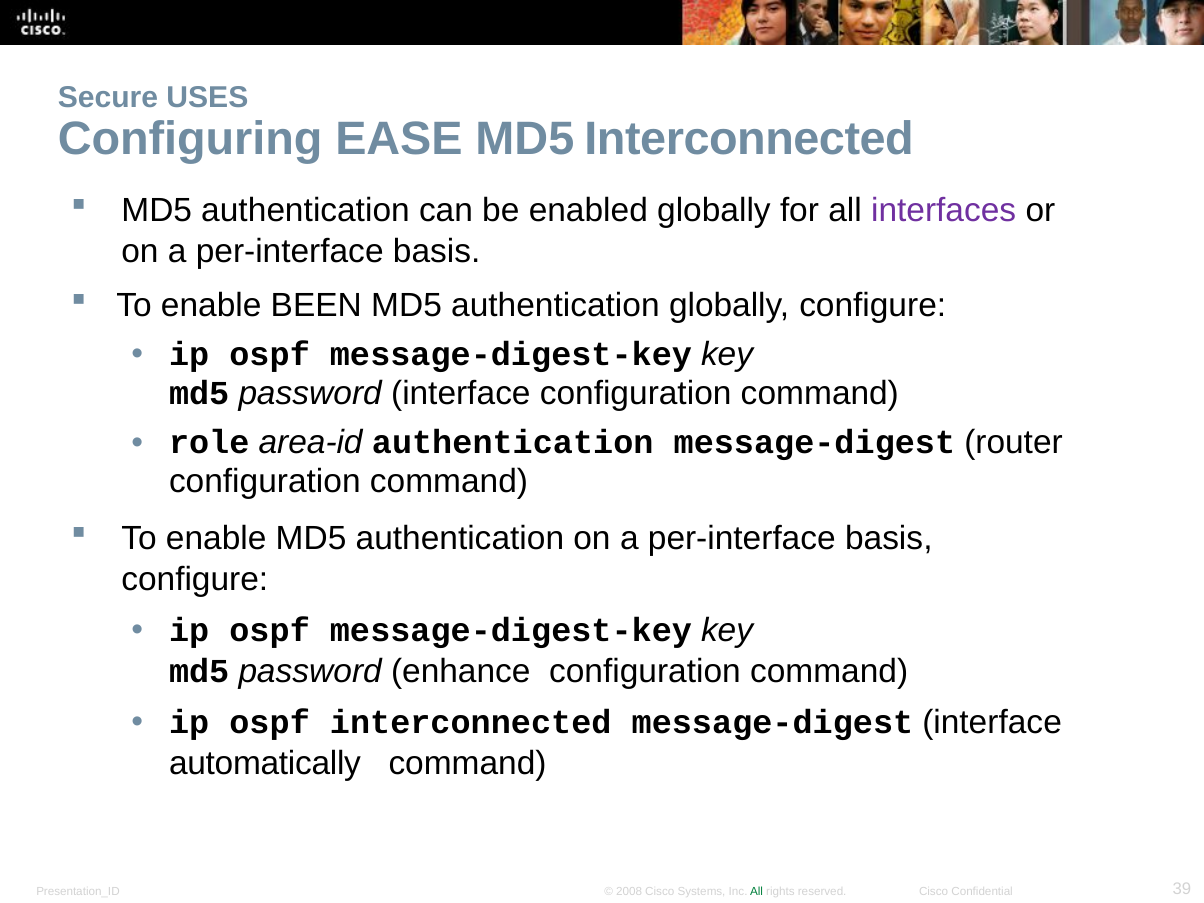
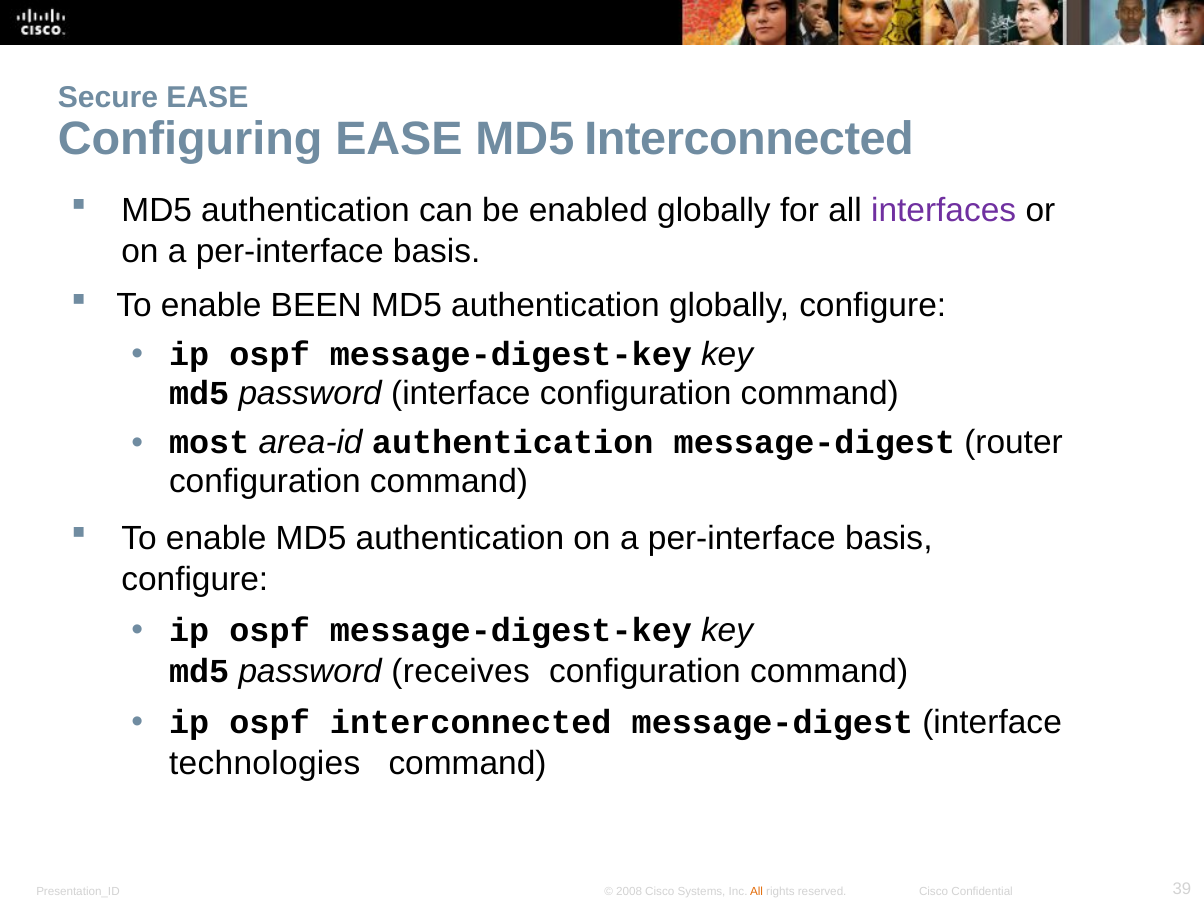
Secure USES: USES -> EASE
role: role -> most
enhance: enhance -> receives
automatically: automatically -> technologies
All at (757, 892) colour: green -> orange
